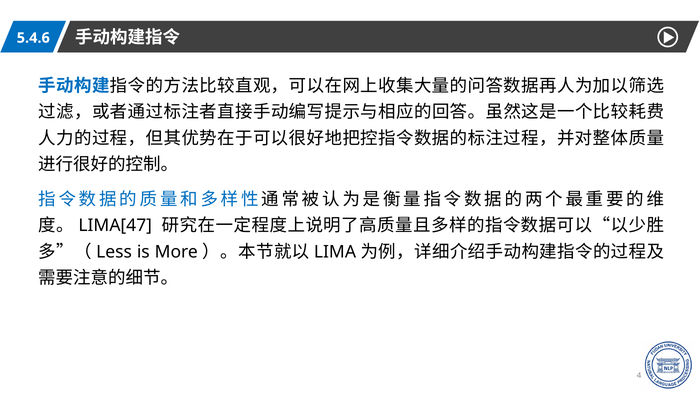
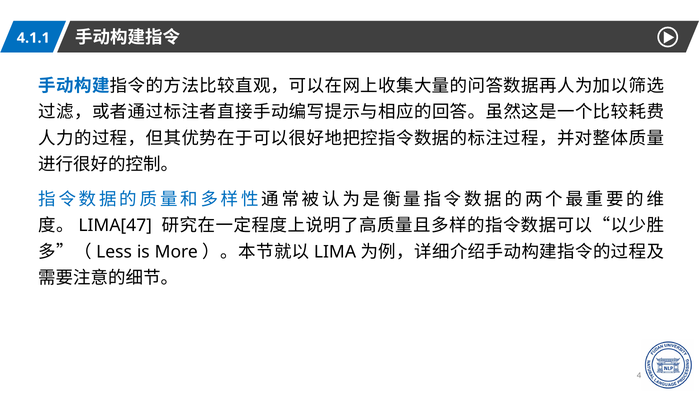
5.4.6: 5.4.6 -> 4.1.1
